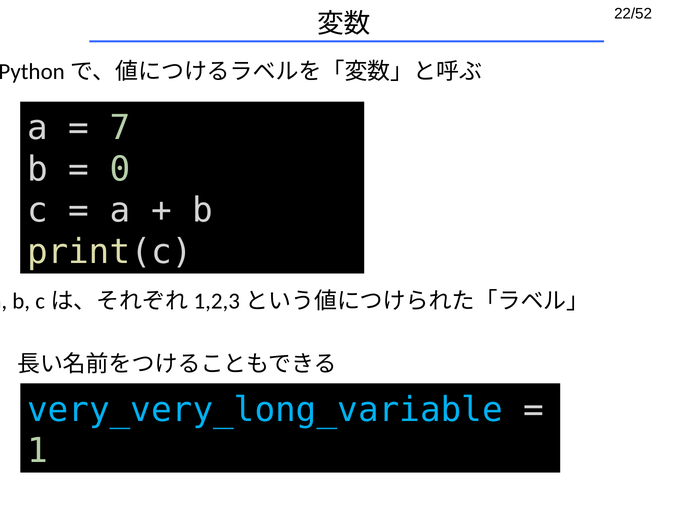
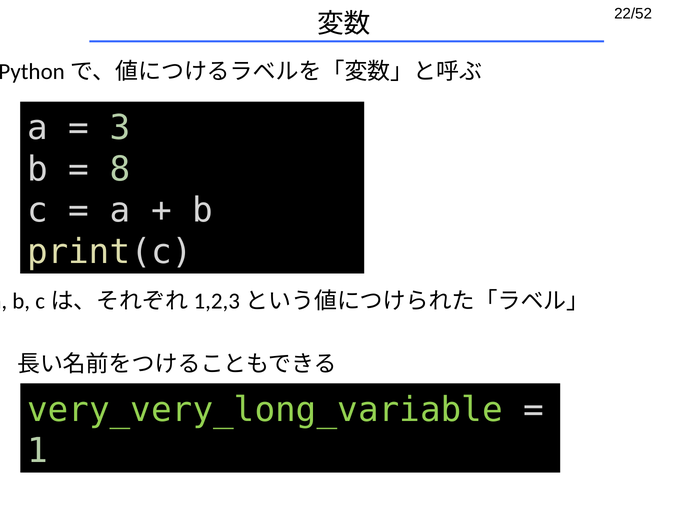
7: 7 -> 3
0: 0 -> 8
very_very_long_variable colour: light blue -> light green
